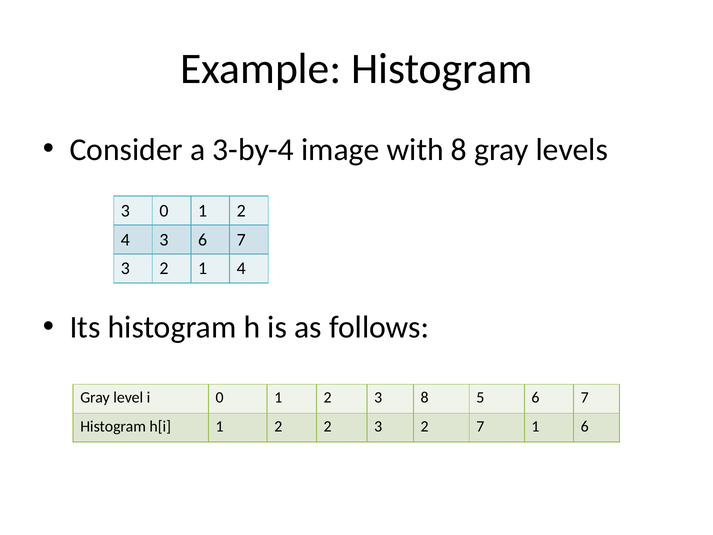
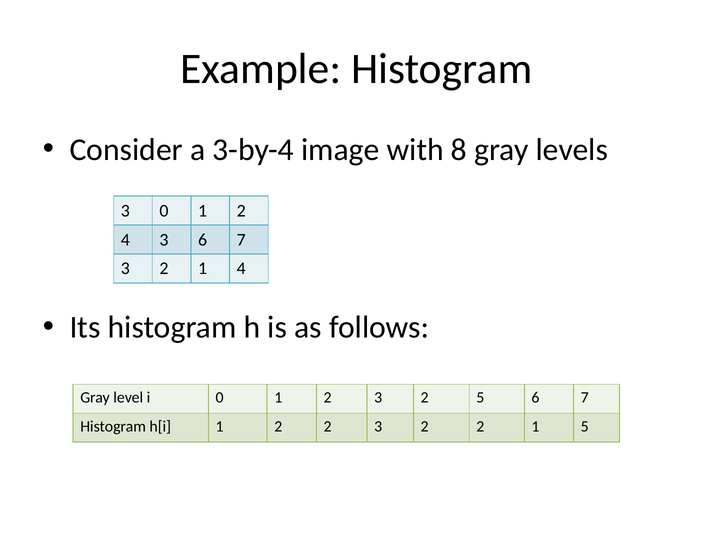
1 2 3 8: 8 -> 2
3 2 7: 7 -> 2
1 6: 6 -> 5
